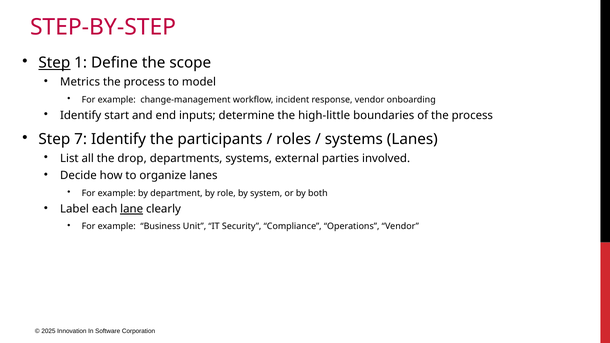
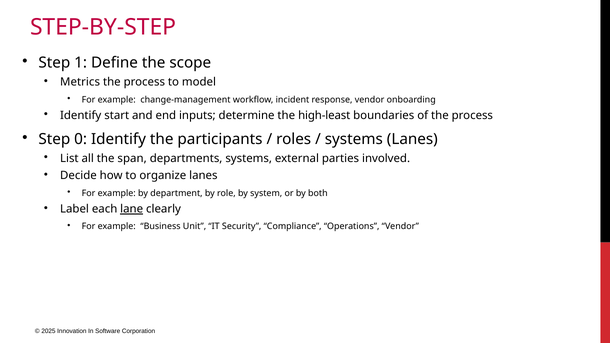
Step at (54, 63) underline: present -> none
high-little: high-little -> high-least
7: 7 -> 0
drop: drop -> span
